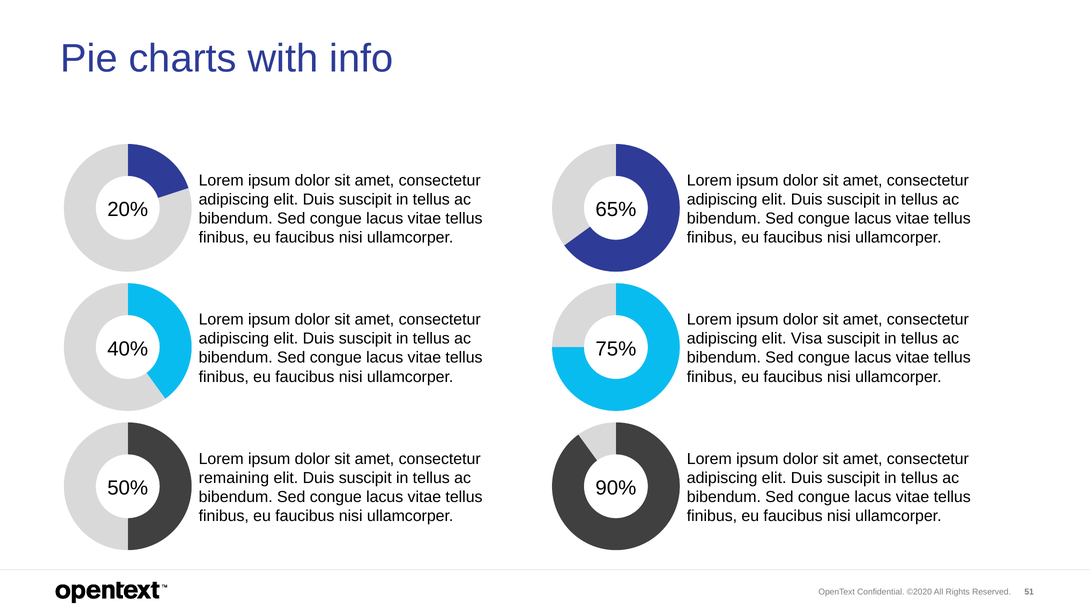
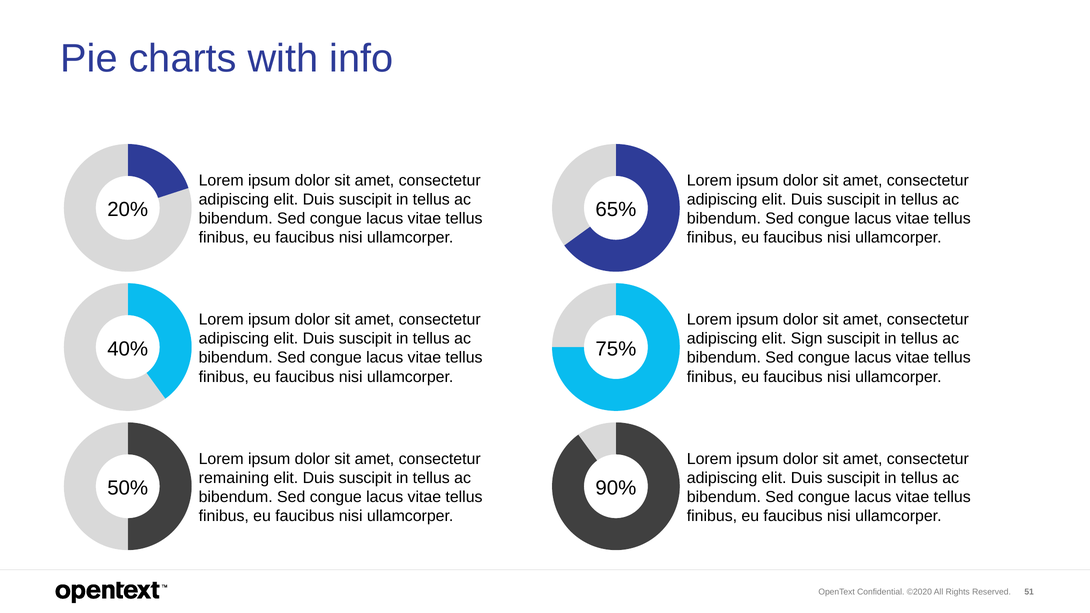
Visa: Visa -> Sign
